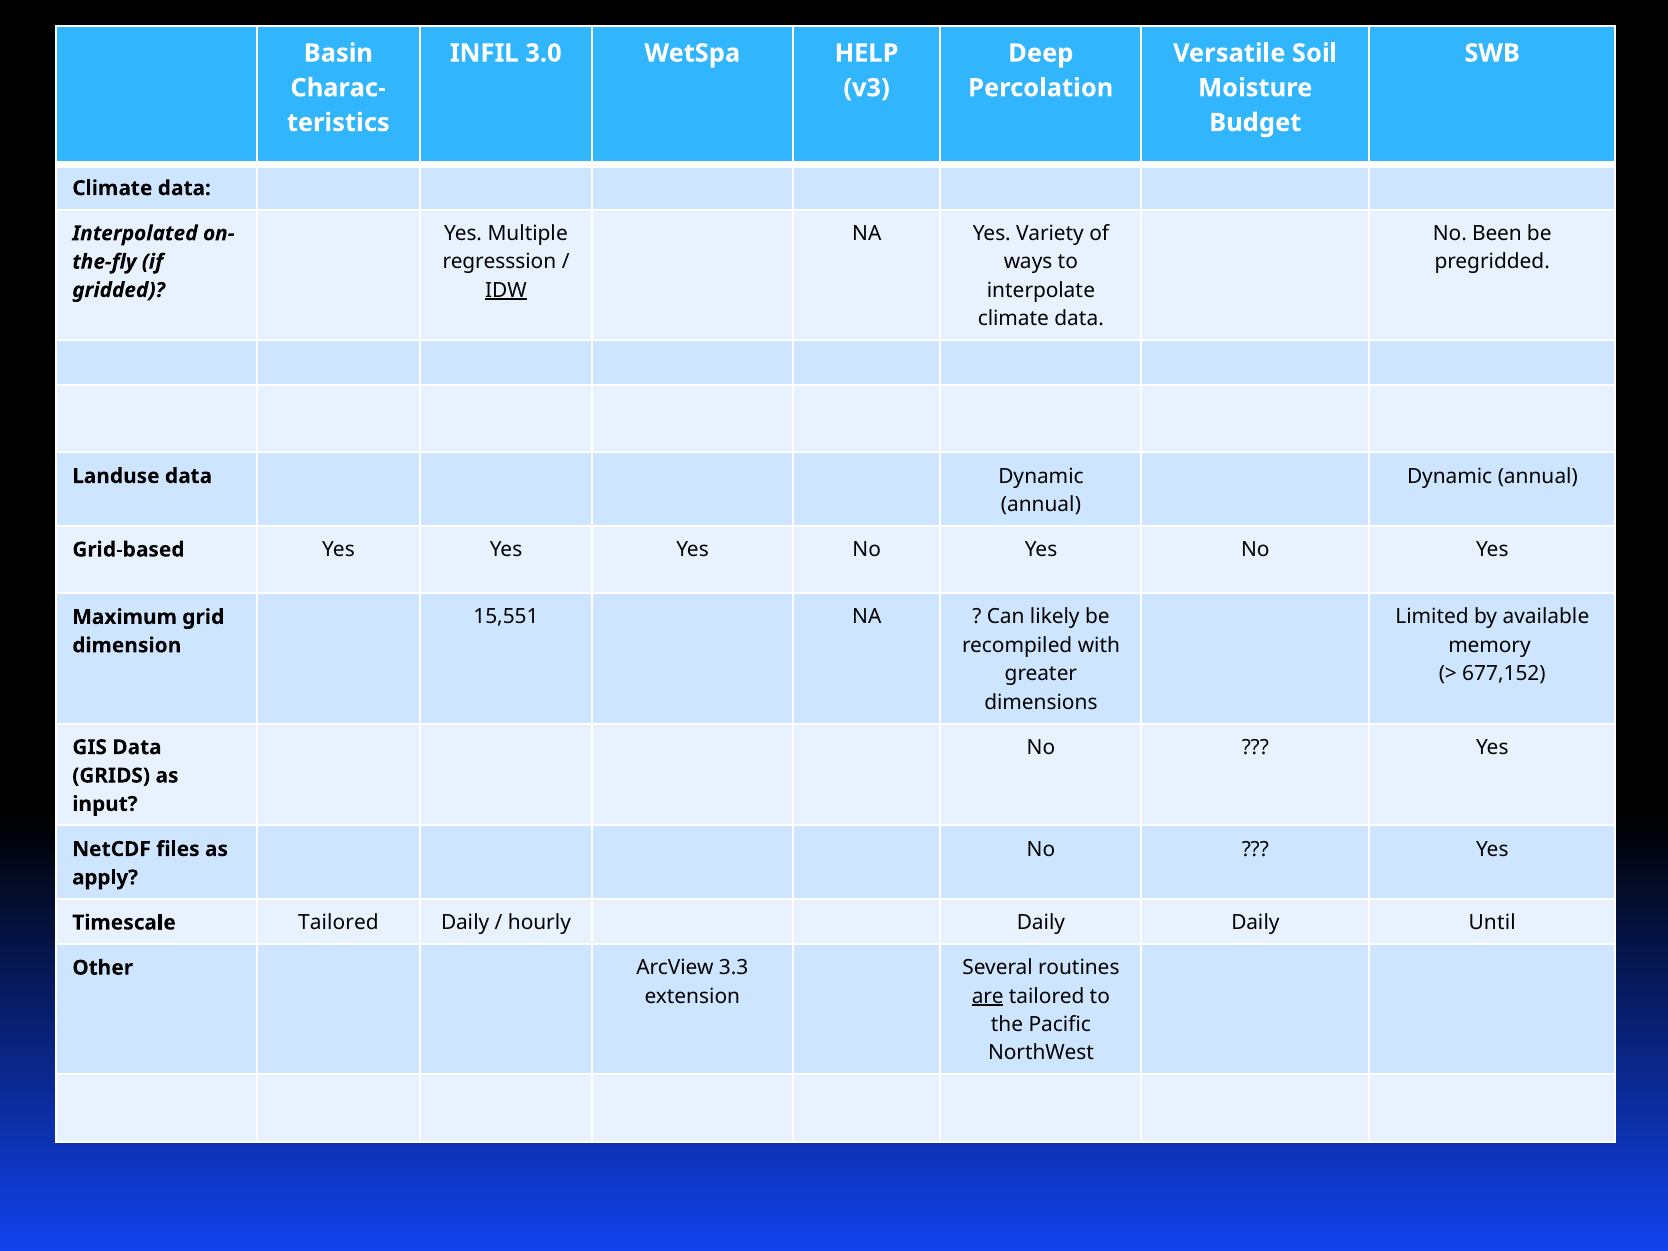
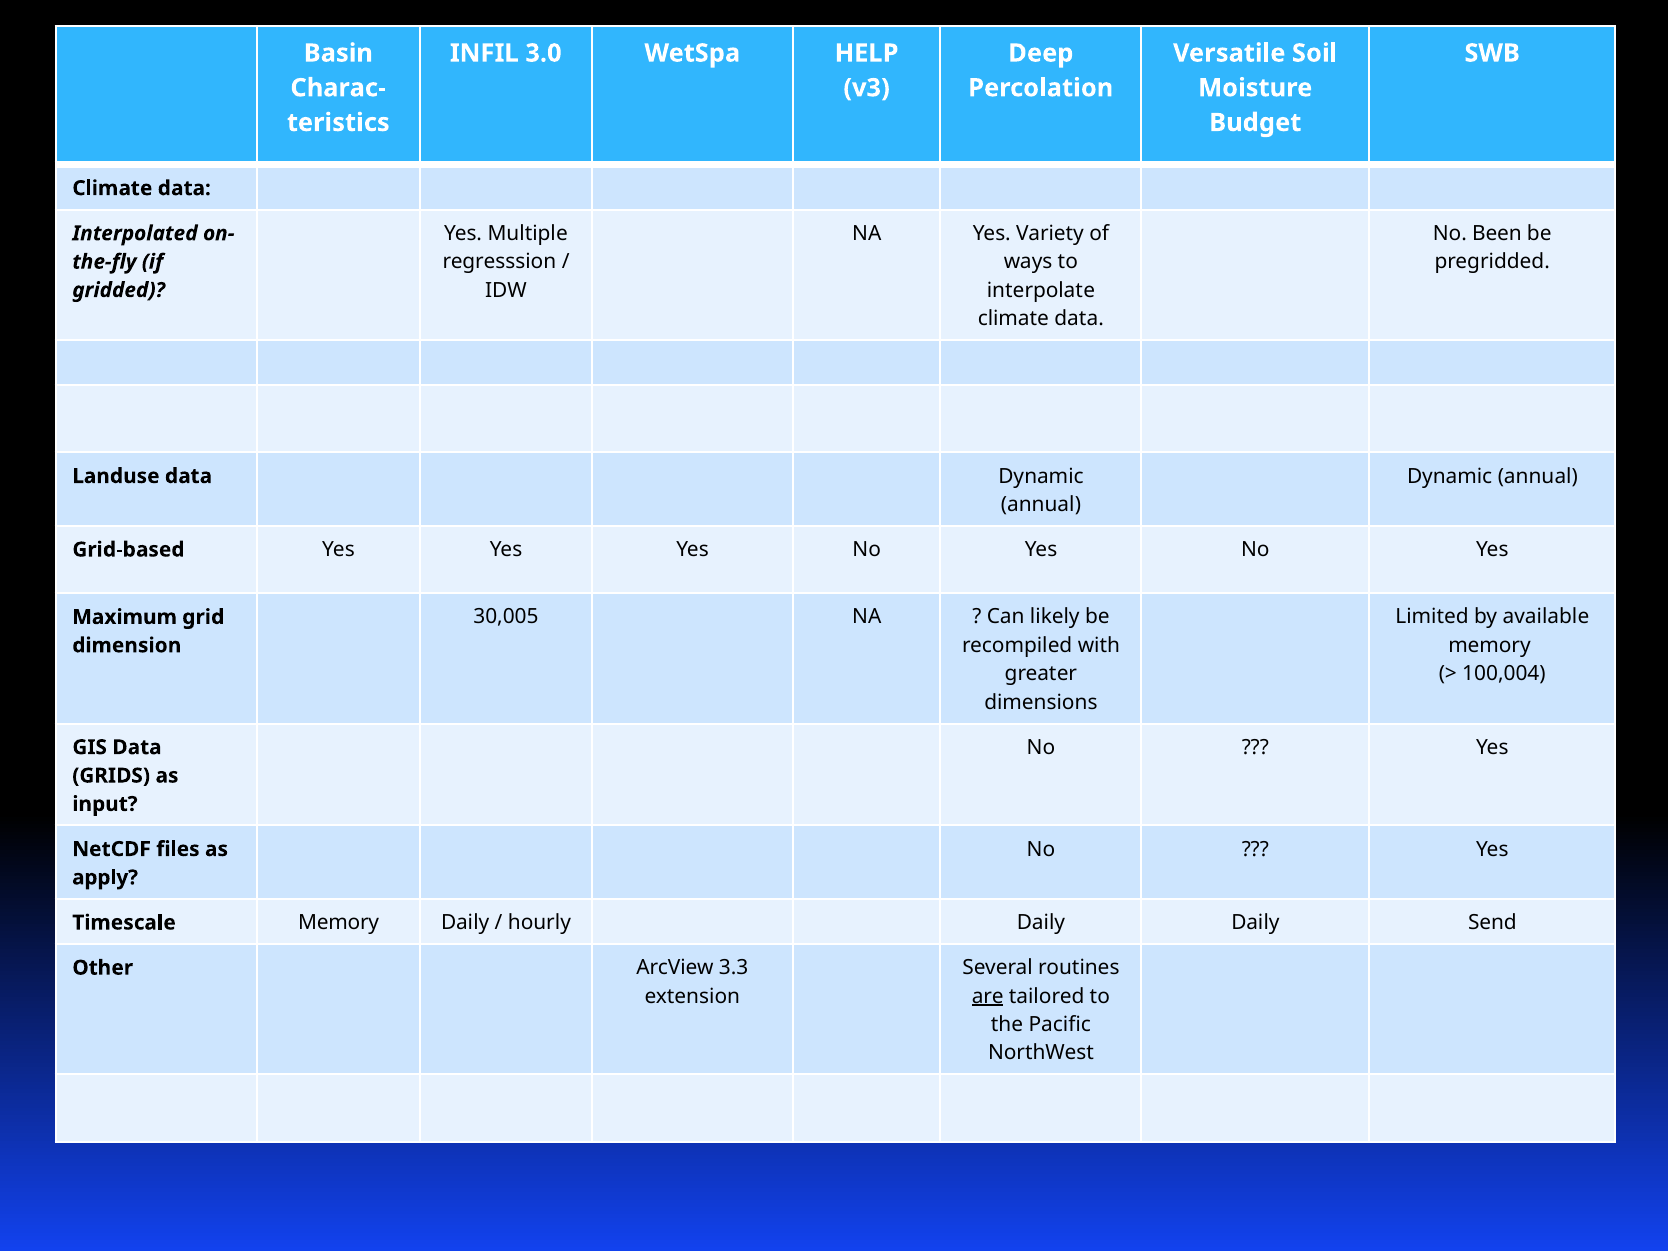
IDW underline: present -> none
15,551: 15,551 -> 30,005
677,152: 677,152 -> 100,004
Timescale Tailored: Tailored -> Memory
Until: Until -> Send
